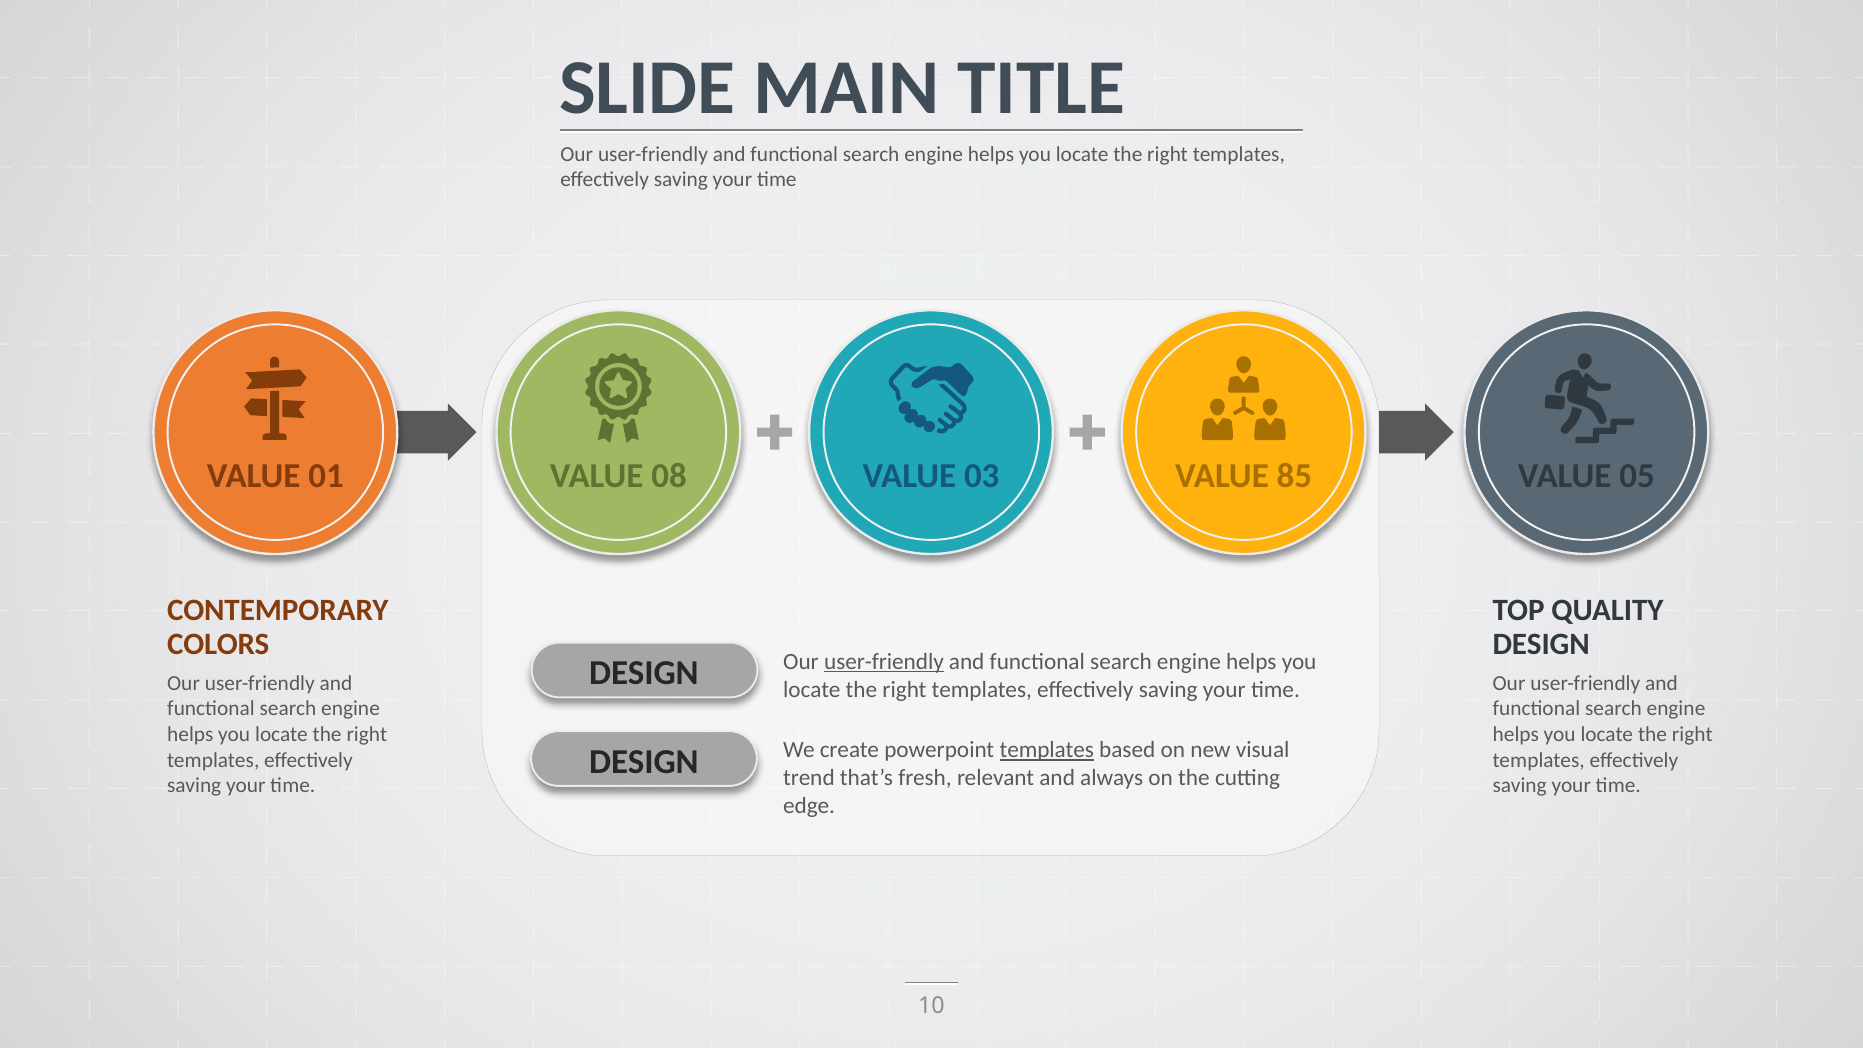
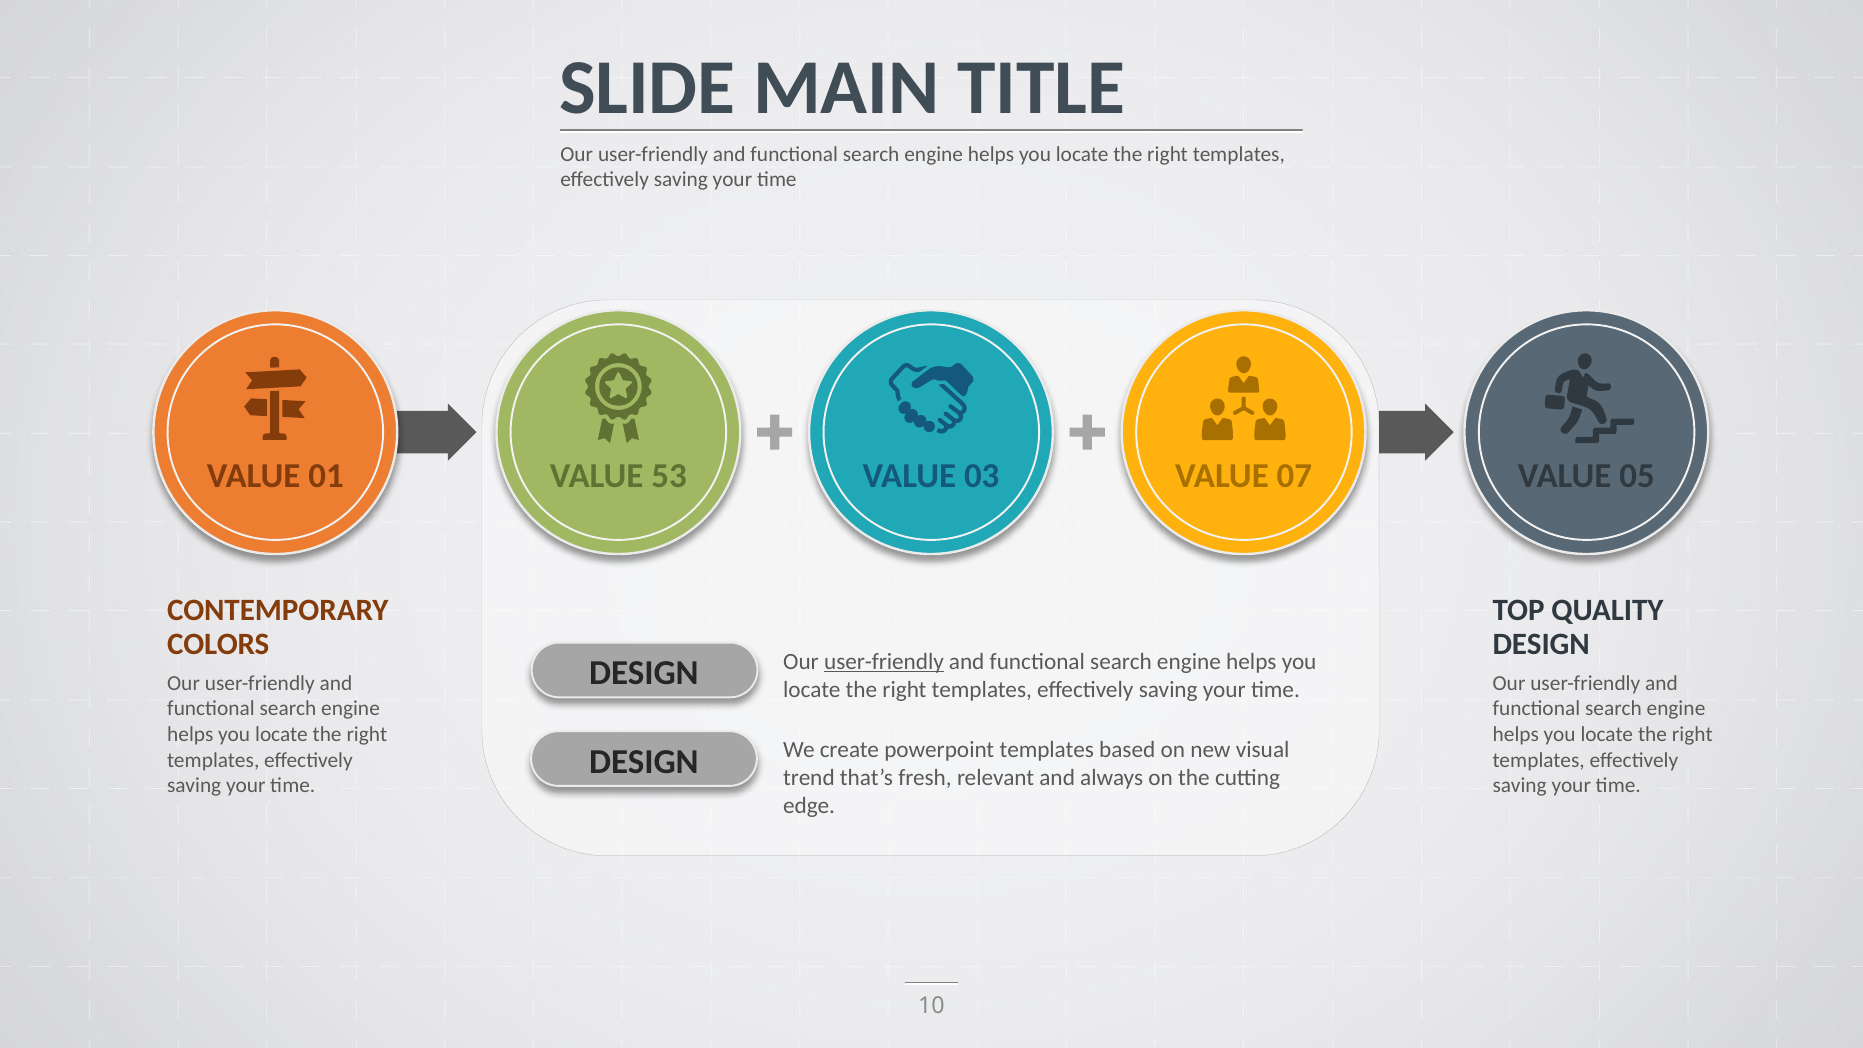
08: 08 -> 53
85: 85 -> 07
templates at (1047, 750) underline: present -> none
